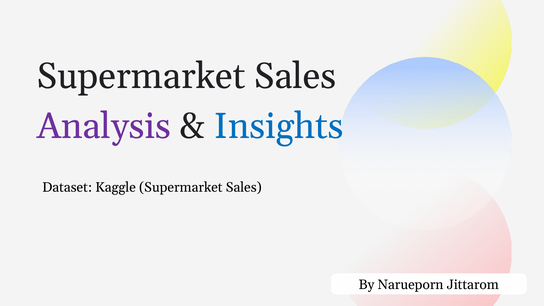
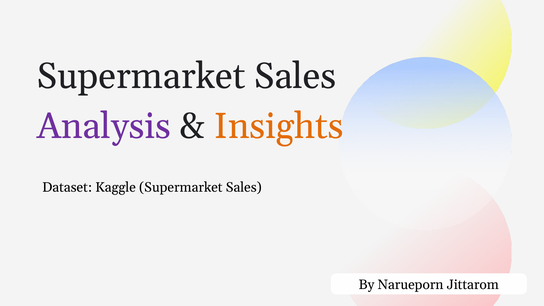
Insights colour: blue -> orange
